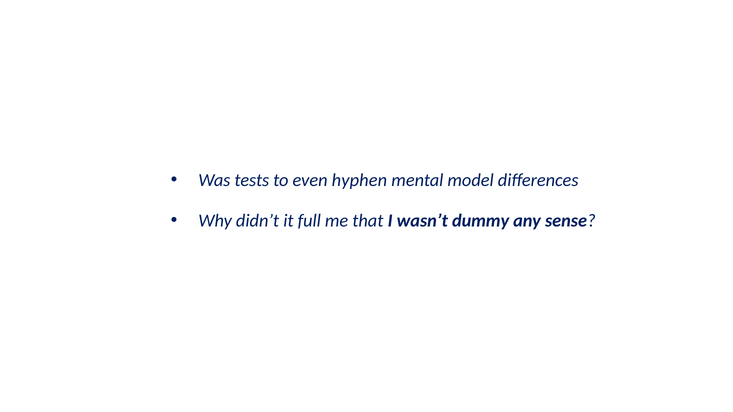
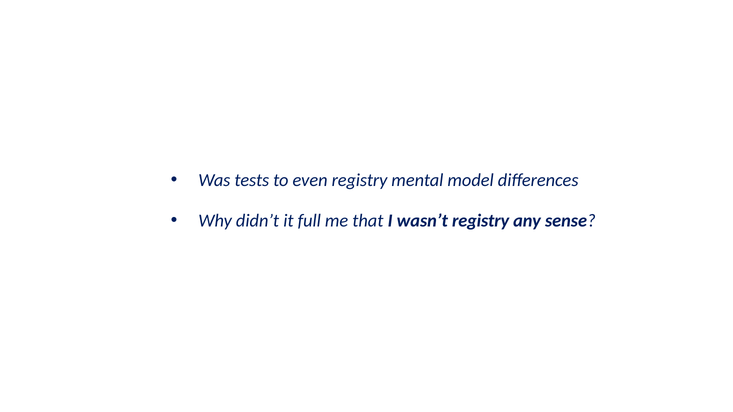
even hyphen: hyphen -> registry
wasn’t dummy: dummy -> registry
